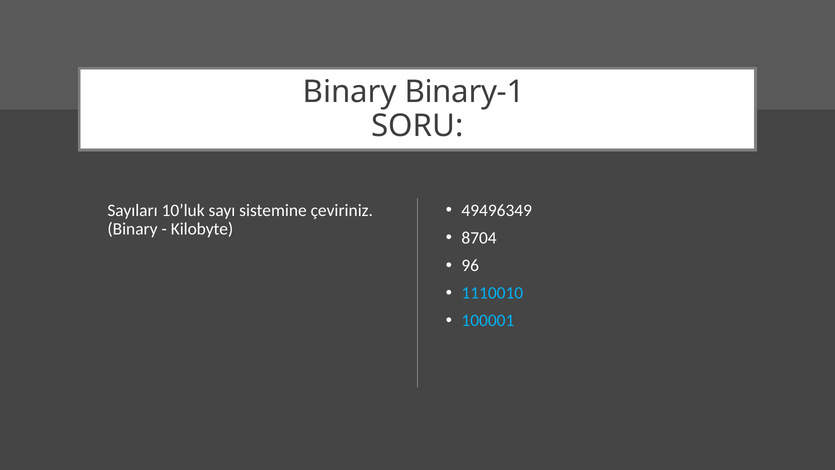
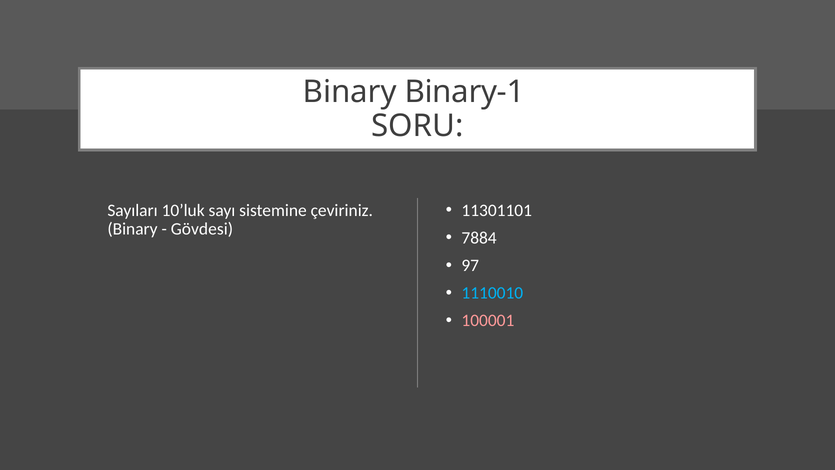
49496349: 49496349 -> 11301101
Kilobyte: Kilobyte -> Gövdesi
8704: 8704 -> 7884
96: 96 -> 97
100001 colour: light blue -> pink
